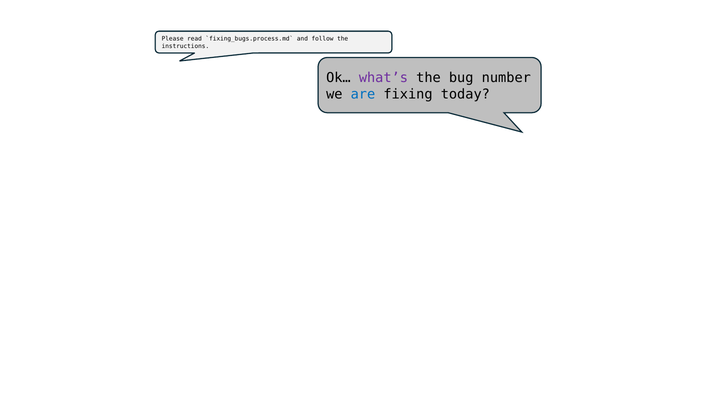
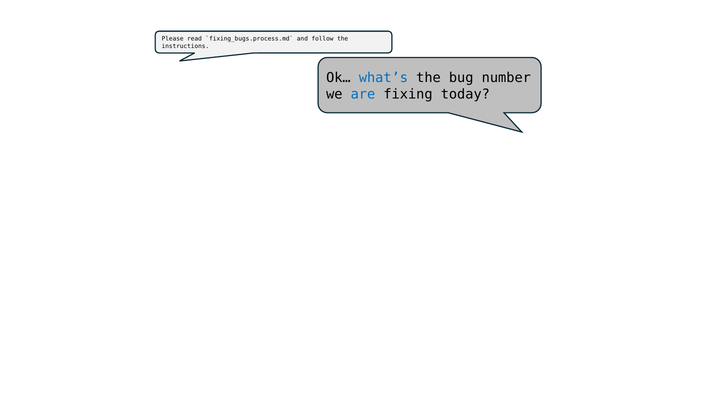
what’s colour: purple -> blue
